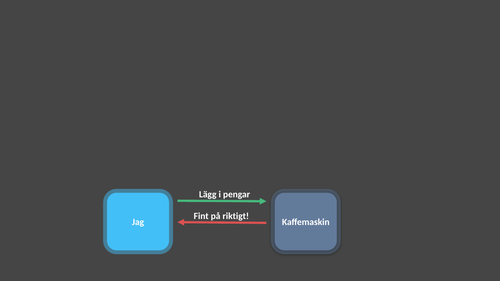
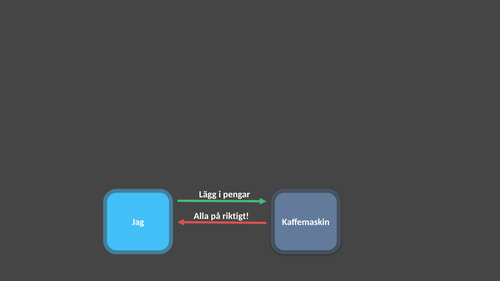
Fint: Fint -> Alla
